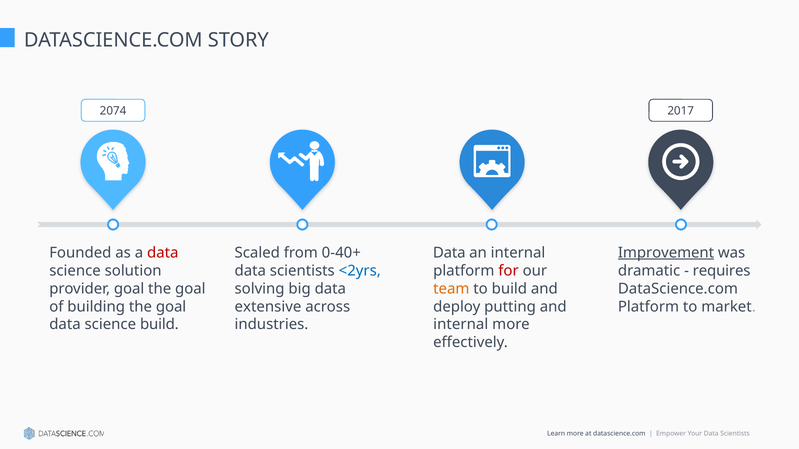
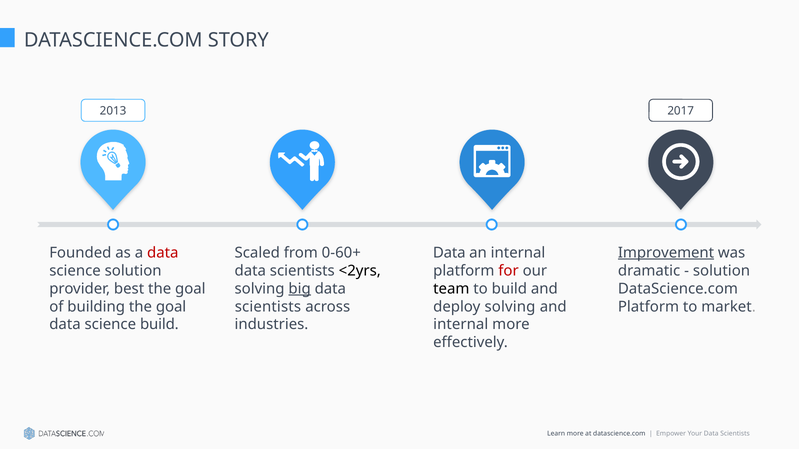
2074: 2074 -> 2013
0-40+: 0-40+ -> 0-60+
<2yrs colour: blue -> black
requires at (722, 271): requires -> solution
provider goal: goal -> best
big underline: none -> present
team colour: orange -> black
extensive at (268, 307): extensive -> scientists
deploy putting: putting -> solving
